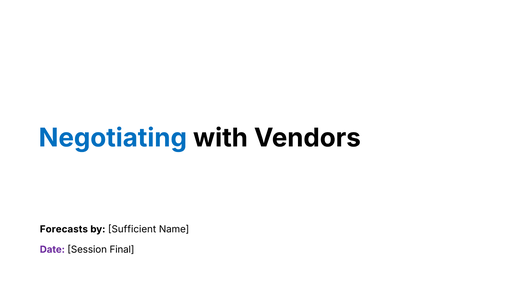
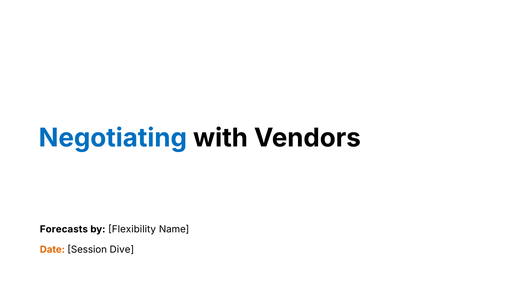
Sufficient: Sufficient -> Flexibility
Date colour: purple -> orange
Final: Final -> Dive
